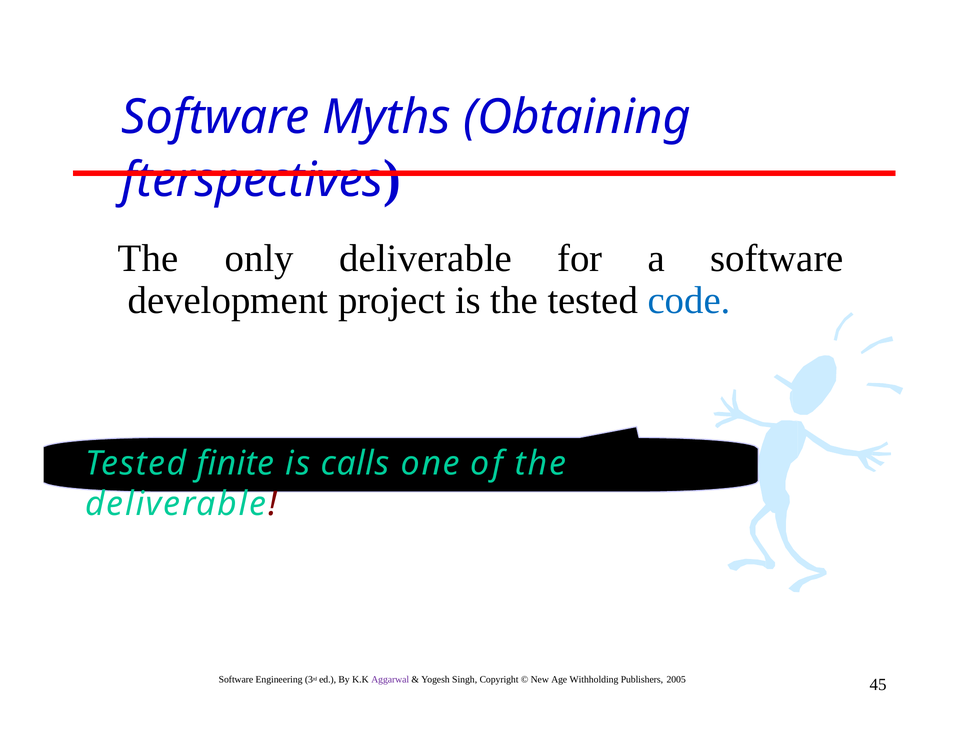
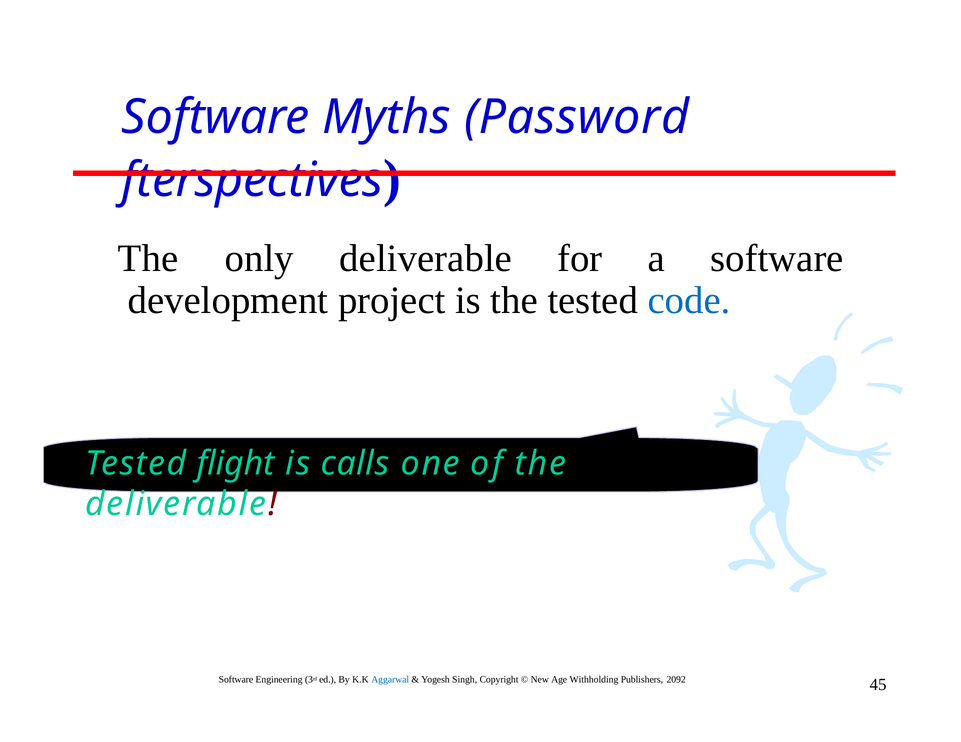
Obtaining: Obtaining -> Password
finite: finite -> flight
Aggarwal colour: purple -> blue
2005: 2005 -> 2092
